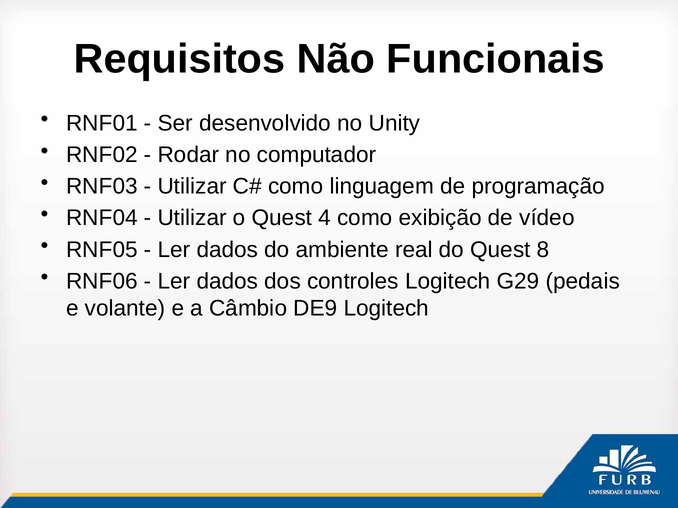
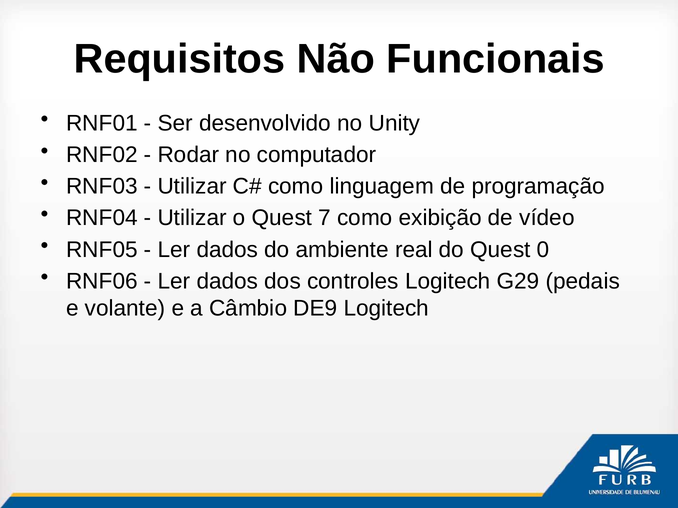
4: 4 -> 7
8: 8 -> 0
